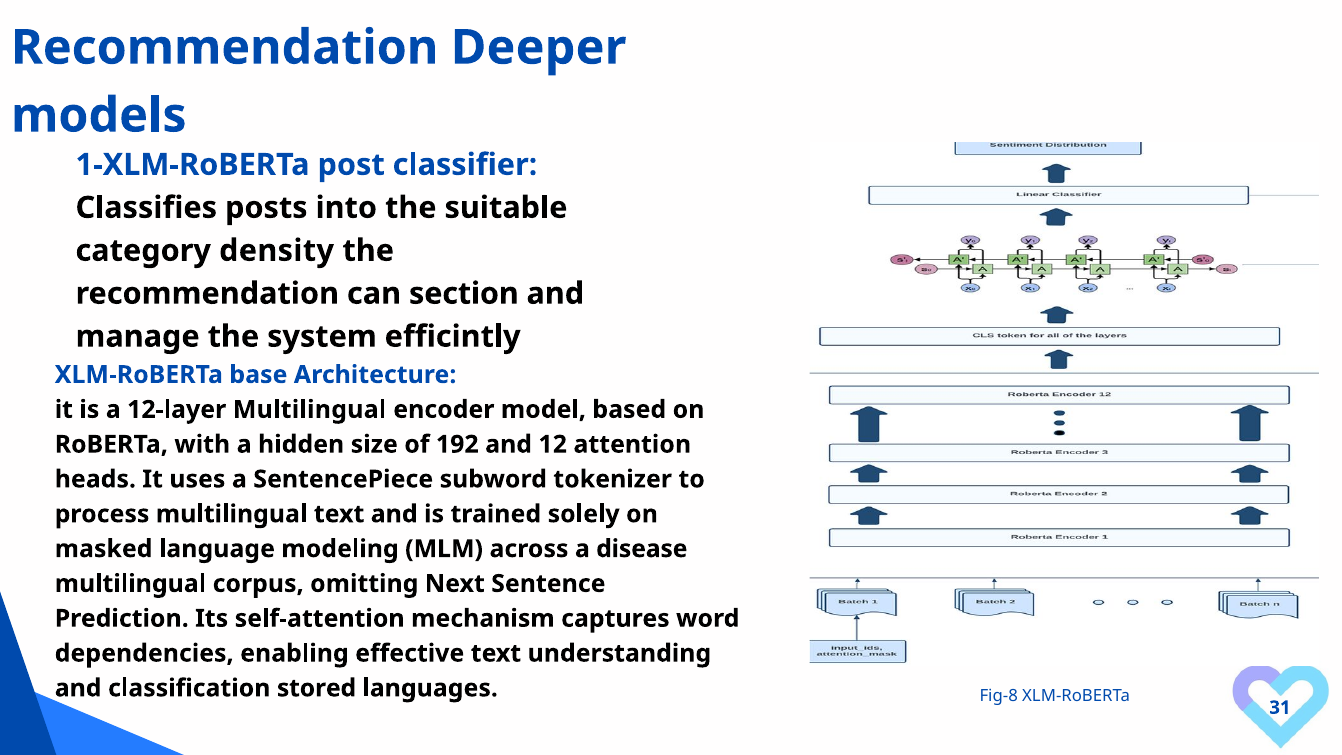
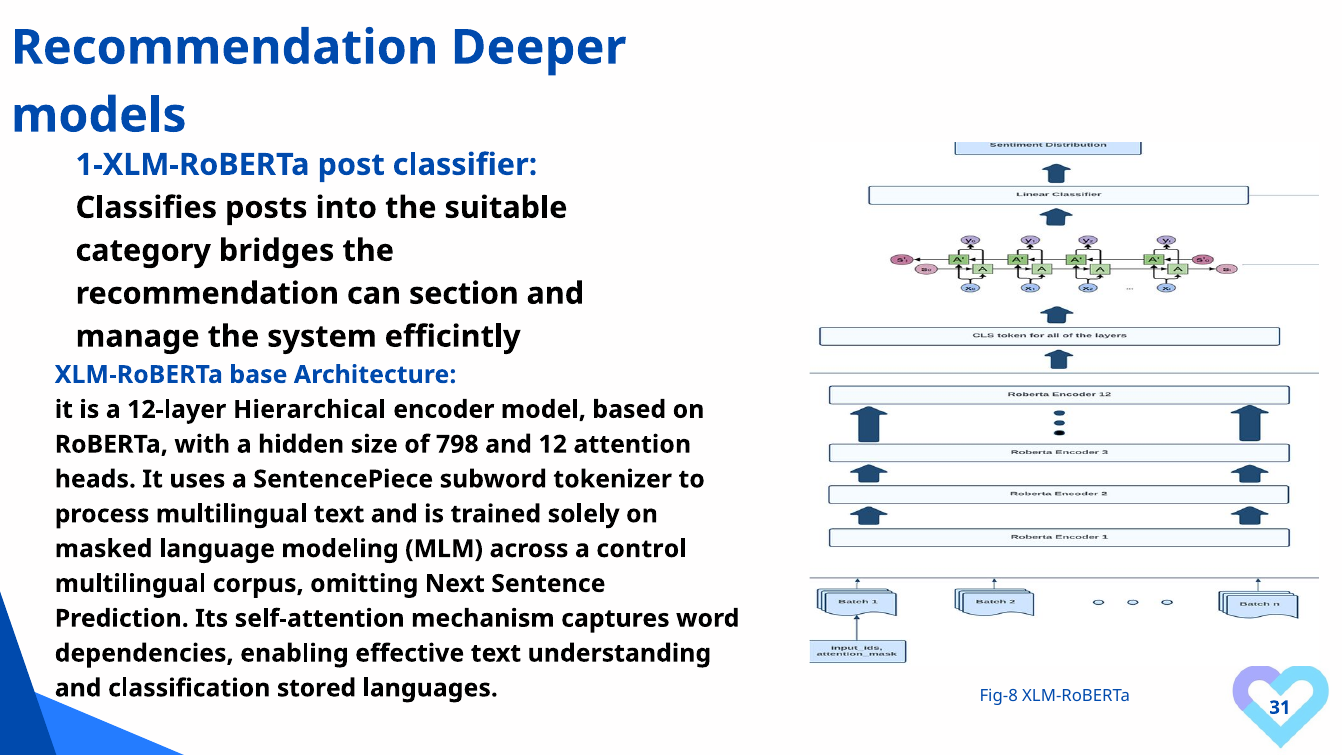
density: density -> bridges
12-layer Multilingual: Multilingual -> Hierarchical
192: 192 -> 798
disease: disease -> control
